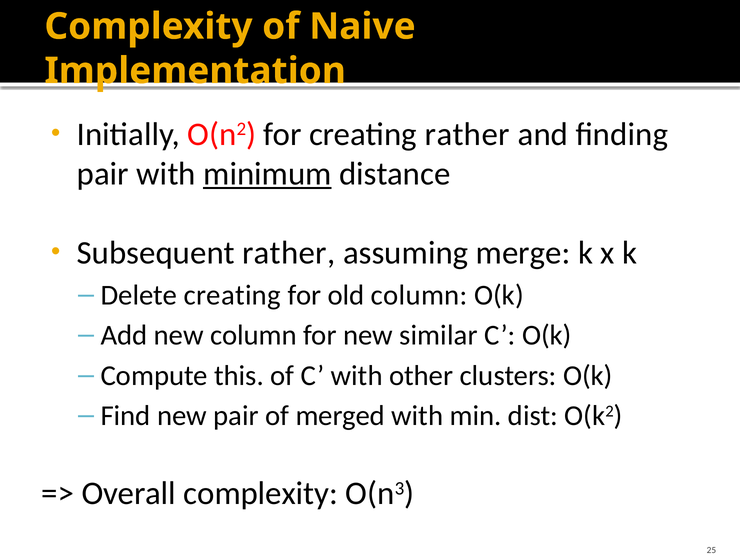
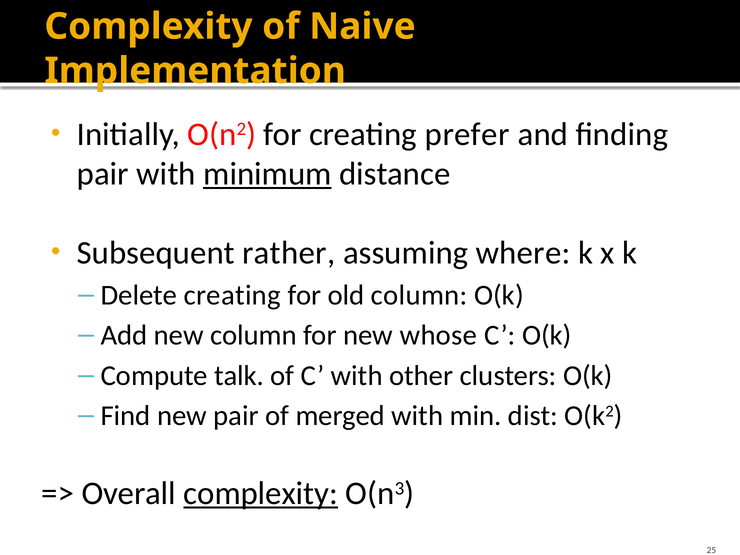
creating rather: rather -> prefer
merge: merge -> where
similar: similar -> whose
this: this -> talk
complexity at (261, 493) underline: none -> present
